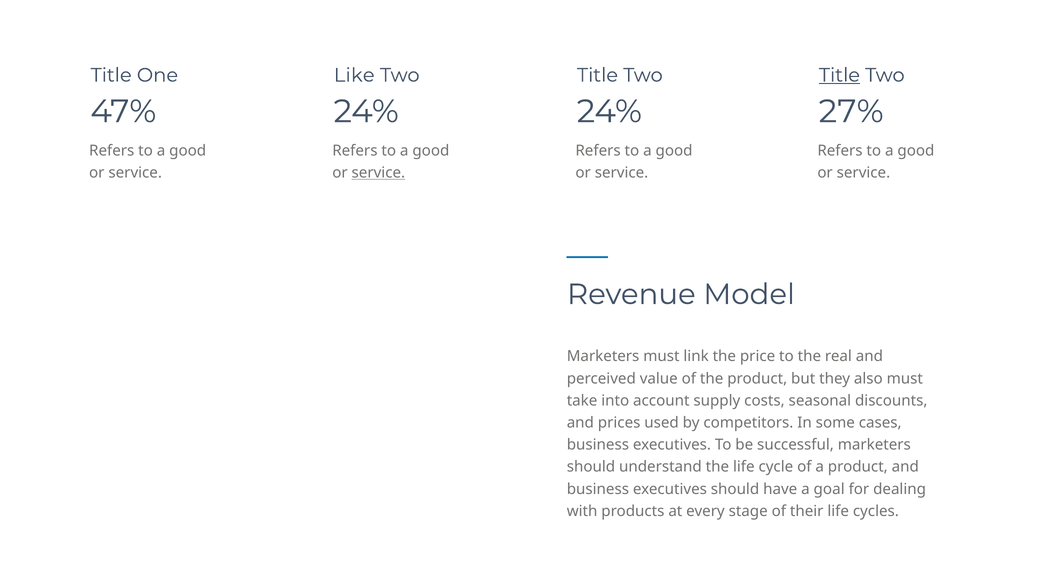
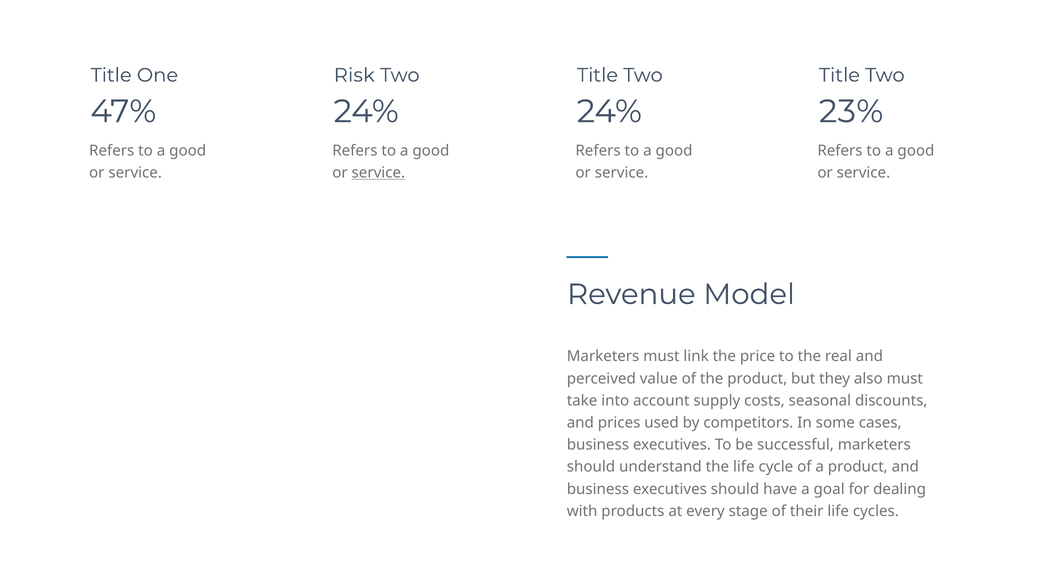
Like: Like -> Risk
Title at (839, 75) underline: present -> none
27%: 27% -> 23%
